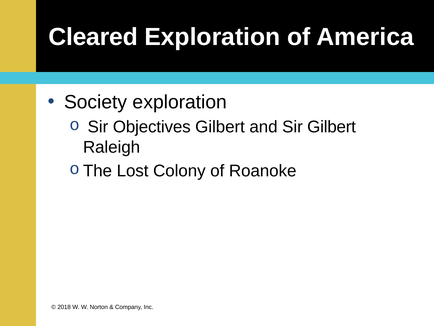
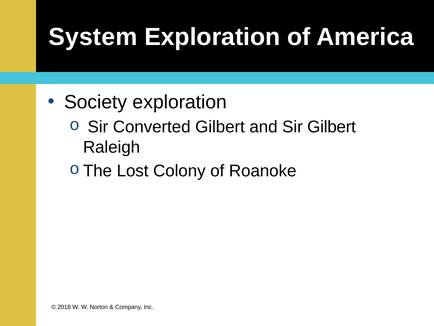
Cleared: Cleared -> System
Objectives: Objectives -> Converted
